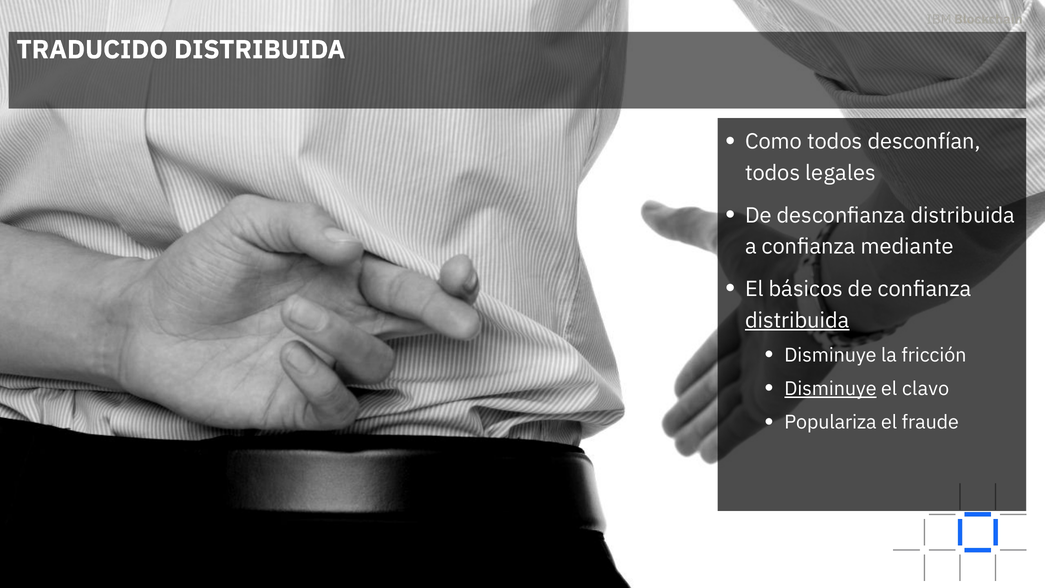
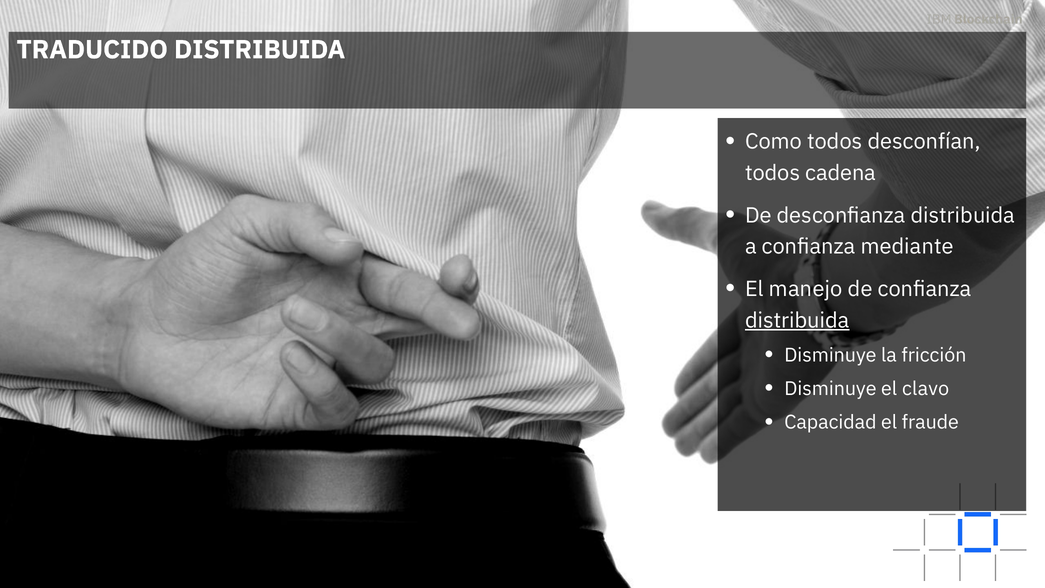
legales: legales -> cadena
básicos: básicos -> manejo
Disminuye at (830, 389) underline: present -> none
Populariza: Populariza -> Capacidad
